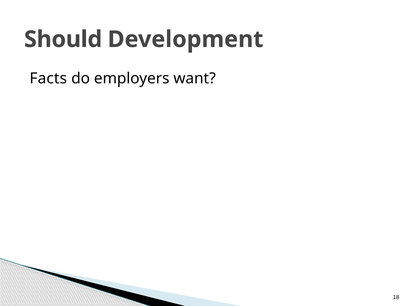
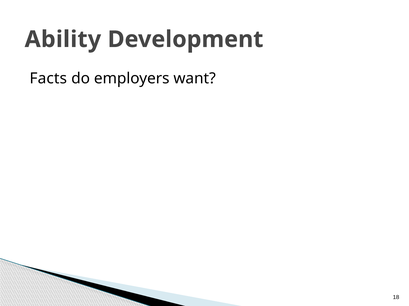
Should: Should -> Ability
